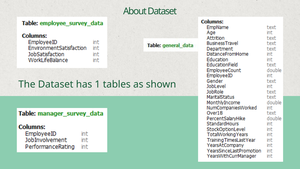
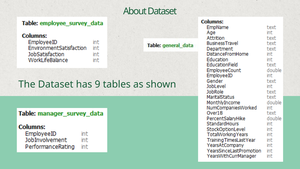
1: 1 -> 9
